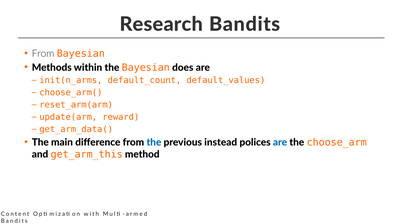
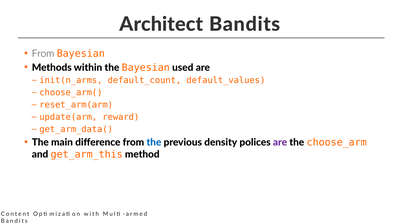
Research: Research -> Architect
does: does -> used
instead: instead -> density
are at (280, 143) colour: blue -> purple
